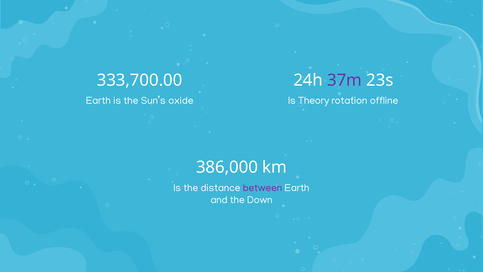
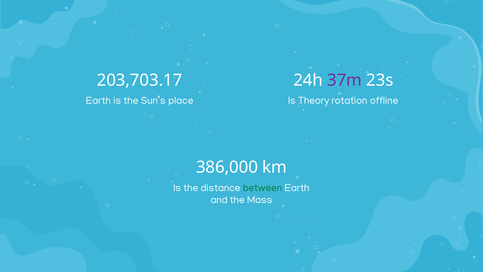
333,700.00: 333,700.00 -> 203,703.17
oxide: oxide -> place
between colour: purple -> green
Down: Down -> Mass
